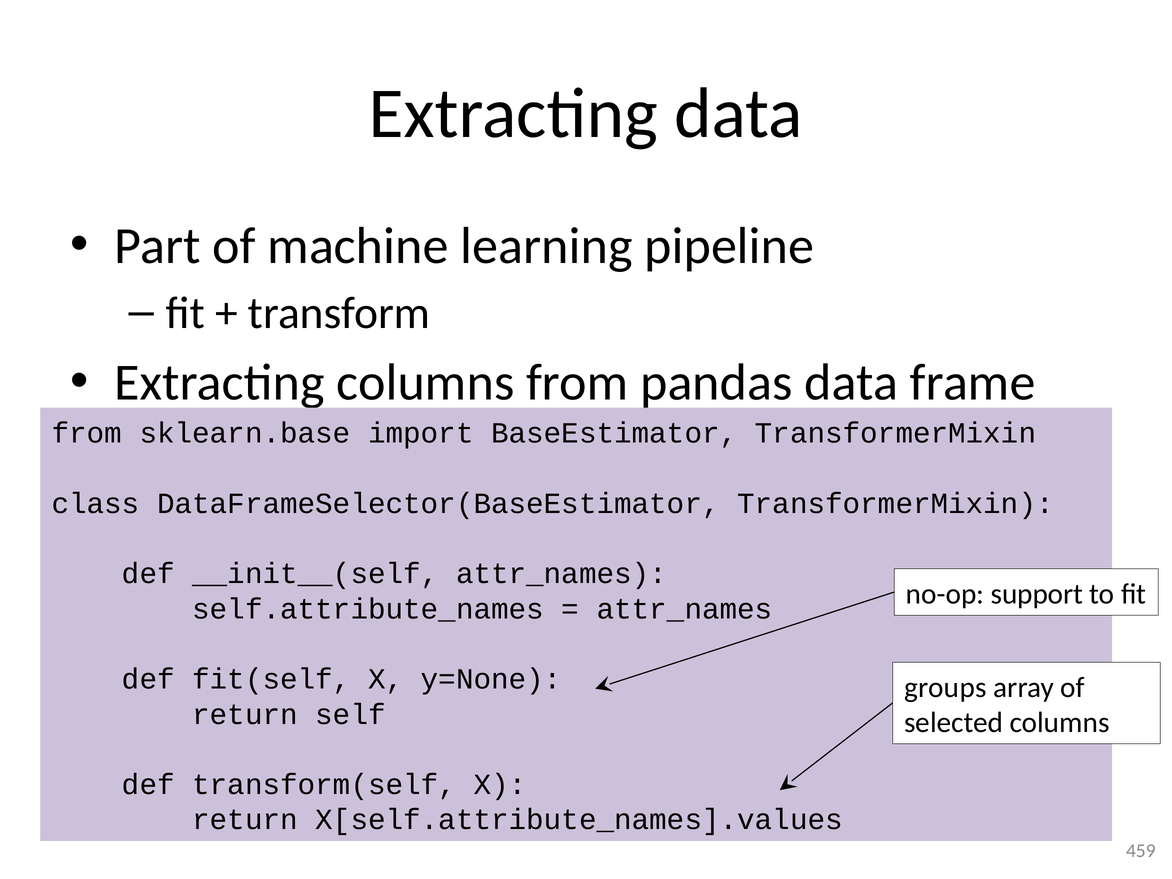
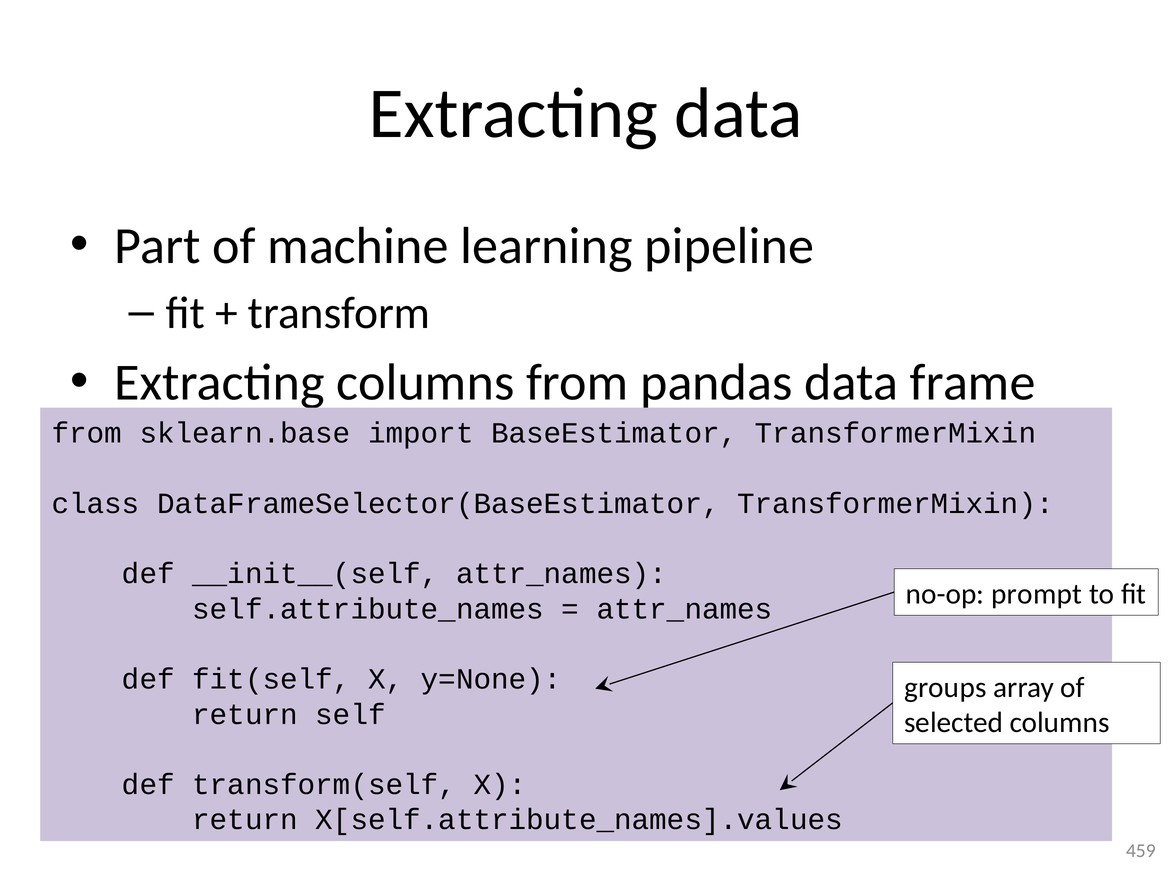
support: support -> prompt
